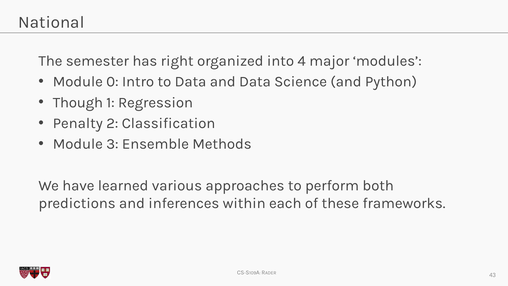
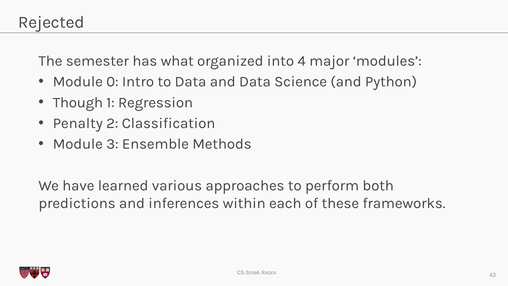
National: National -> Rejected
right: right -> what
